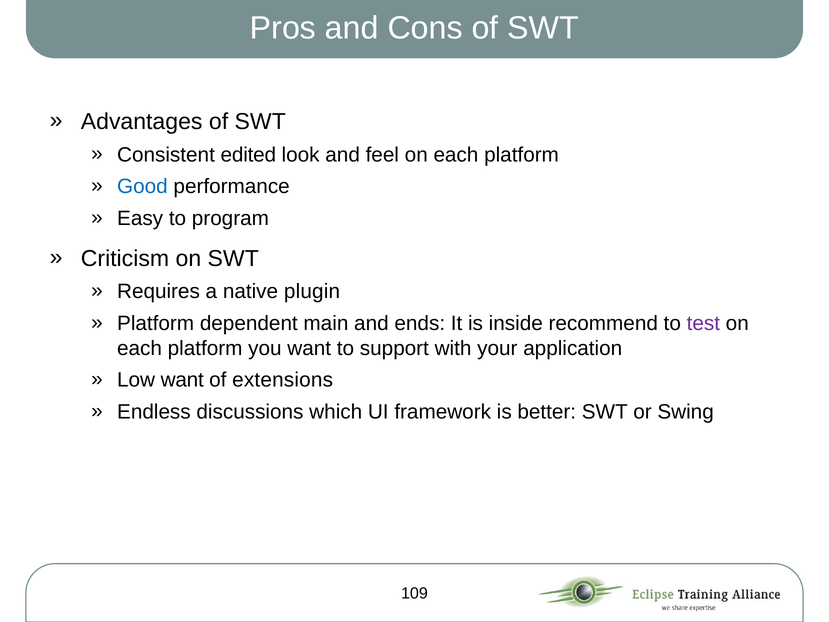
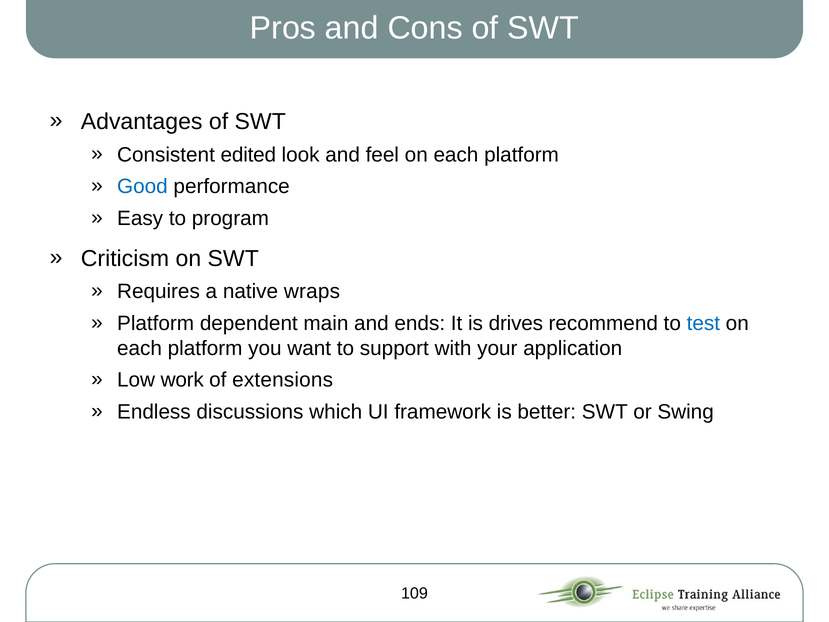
plugin: plugin -> wraps
inside: inside -> drives
test colour: purple -> blue
Low want: want -> work
